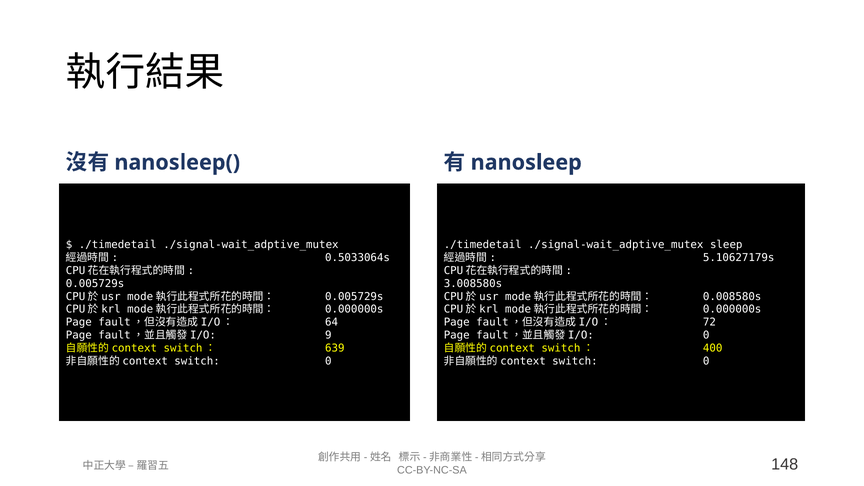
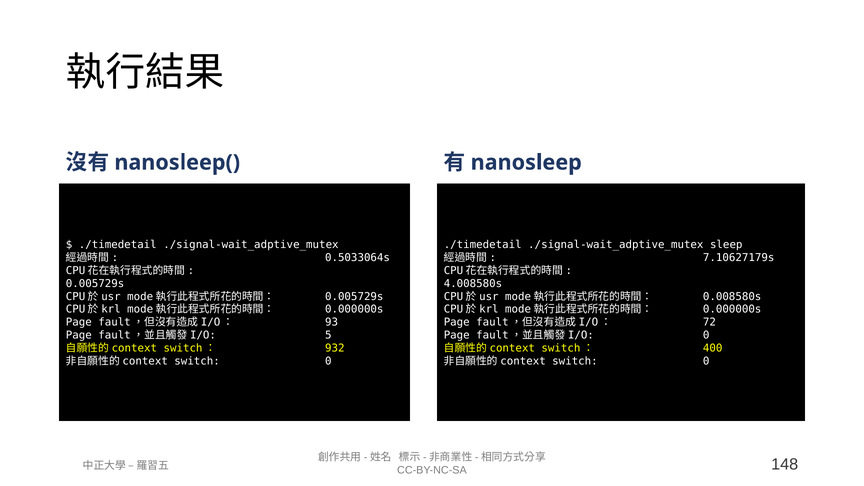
5.10627179s: 5.10627179s -> 7.10627179s
3.008580s: 3.008580s -> 4.008580s
64: 64 -> 93
9: 9 -> 5
639: 639 -> 932
